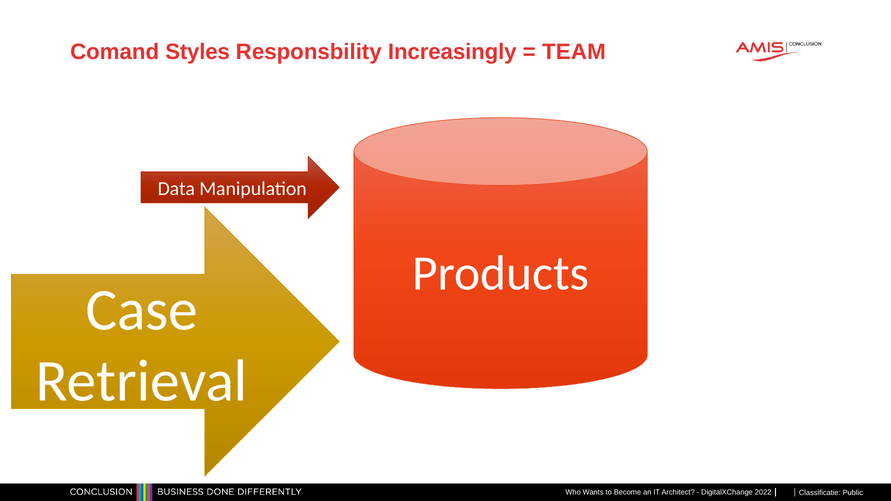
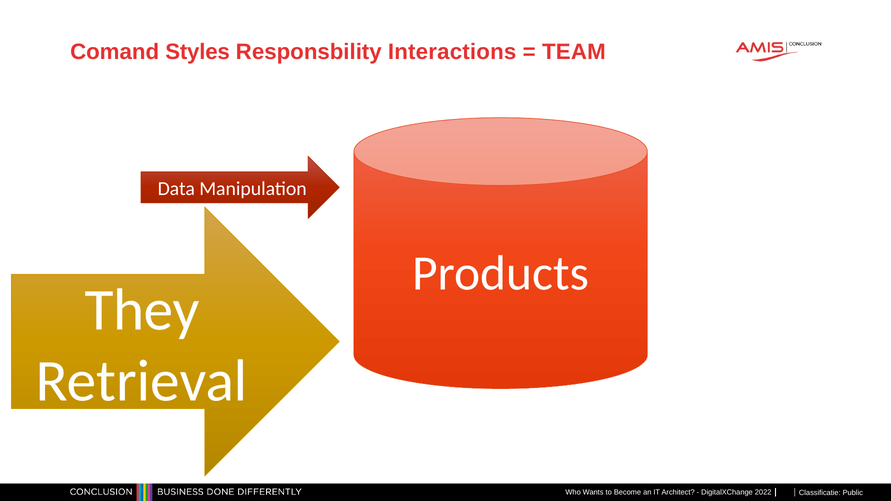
Increasingly: Increasingly -> Interactions
Case: Case -> They
